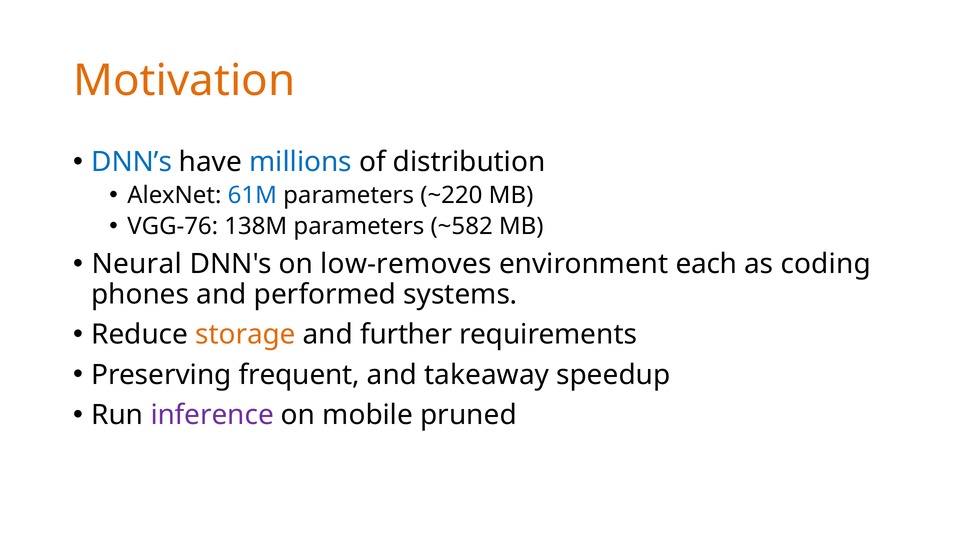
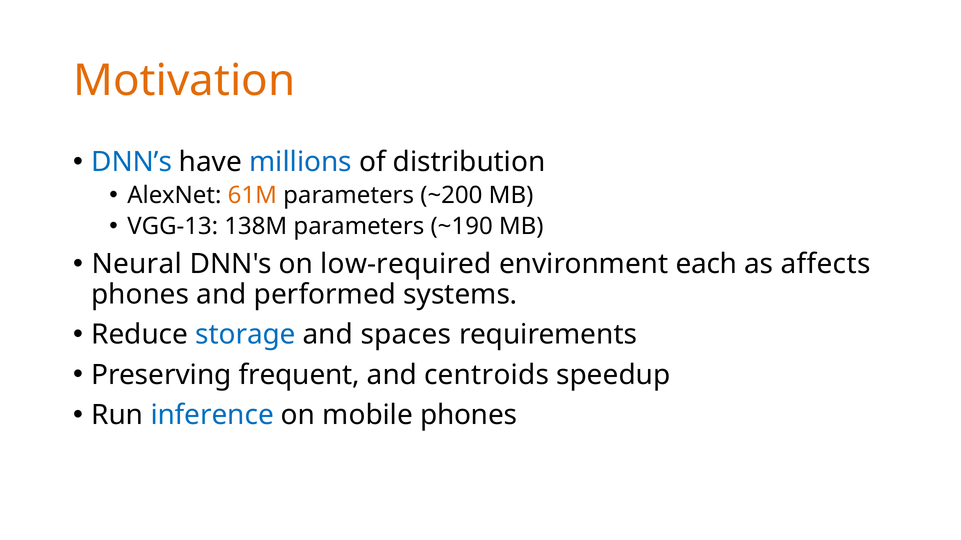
61M colour: blue -> orange
~220: ~220 -> ~200
VGG-76: VGG-76 -> VGG-13
~582: ~582 -> ~190
low-removes: low-removes -> low-required
coding: coding -> affects
storage colour: orange -> blue
further: further -> spaces
takeaway: takeaway -> centroids
inference colour: purple -> blue
mobile pruned: pruned -> phones
